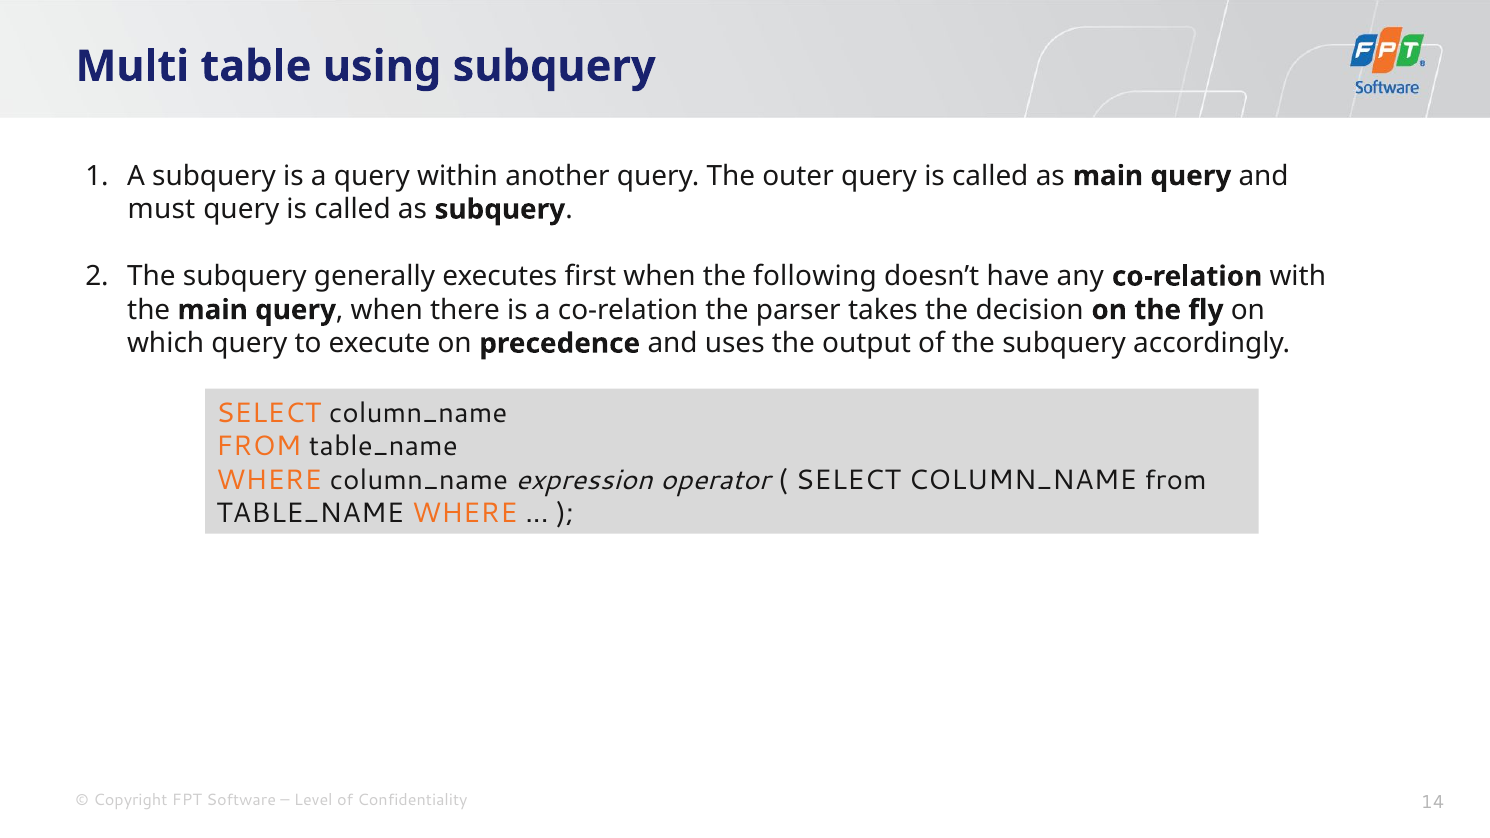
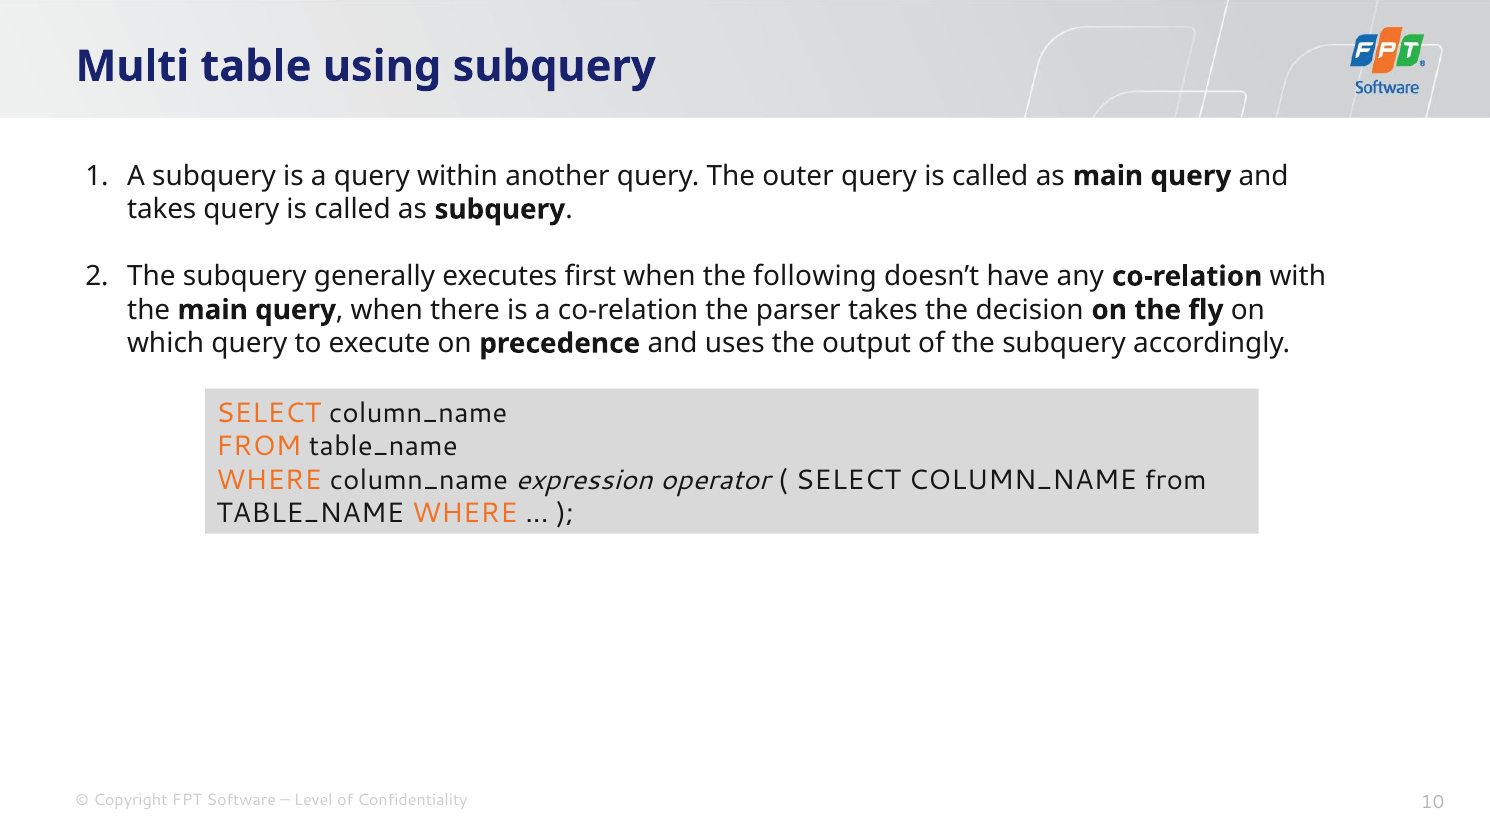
must at (161, 209): must -> takes
14: 14 -> 10
